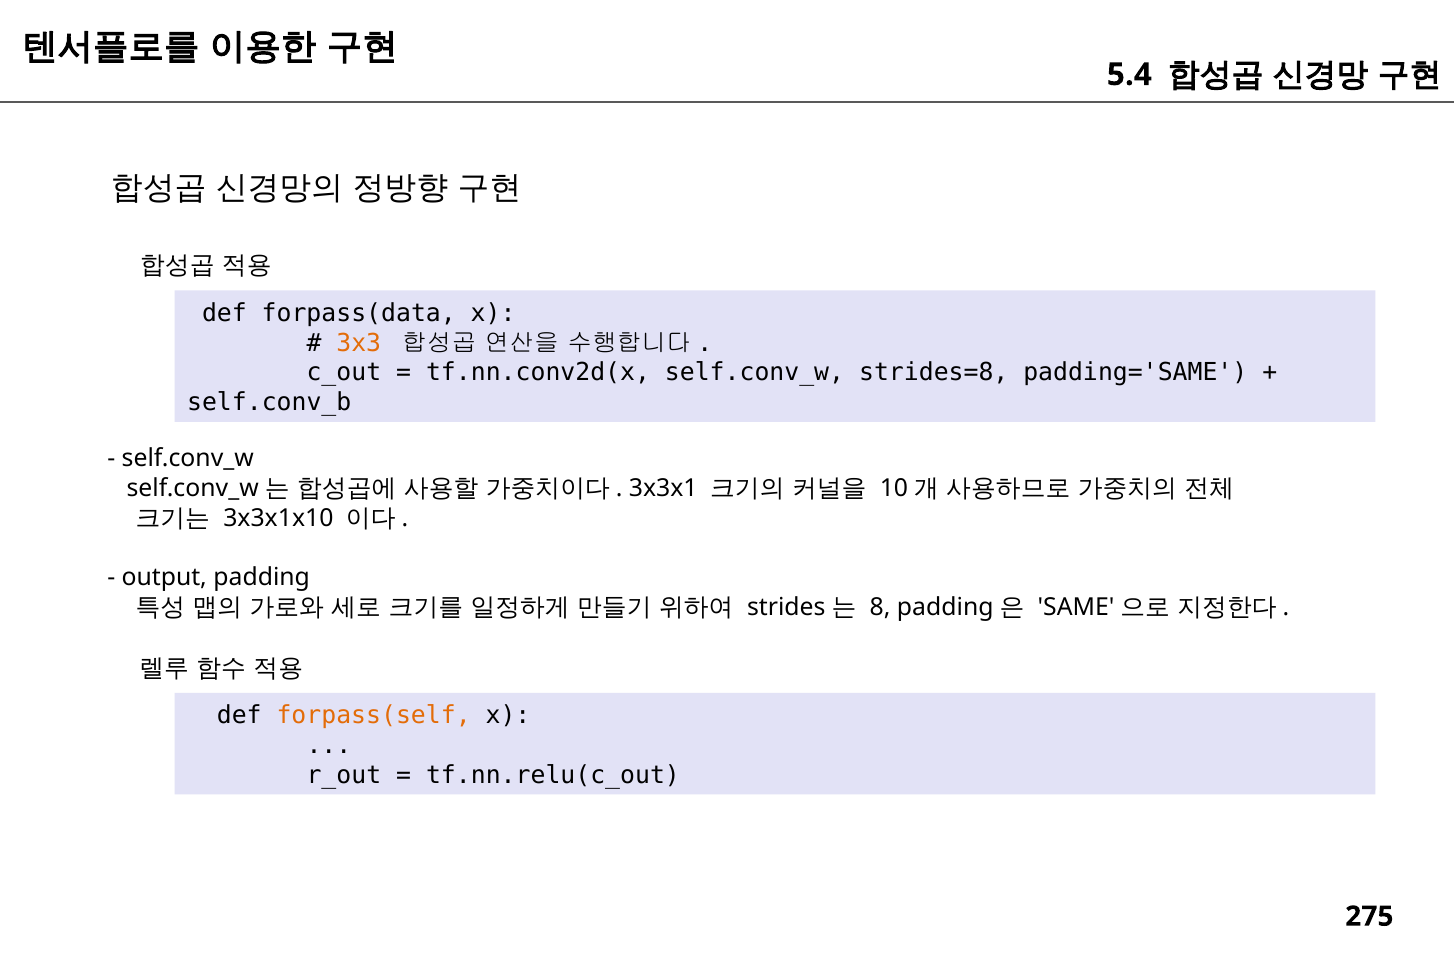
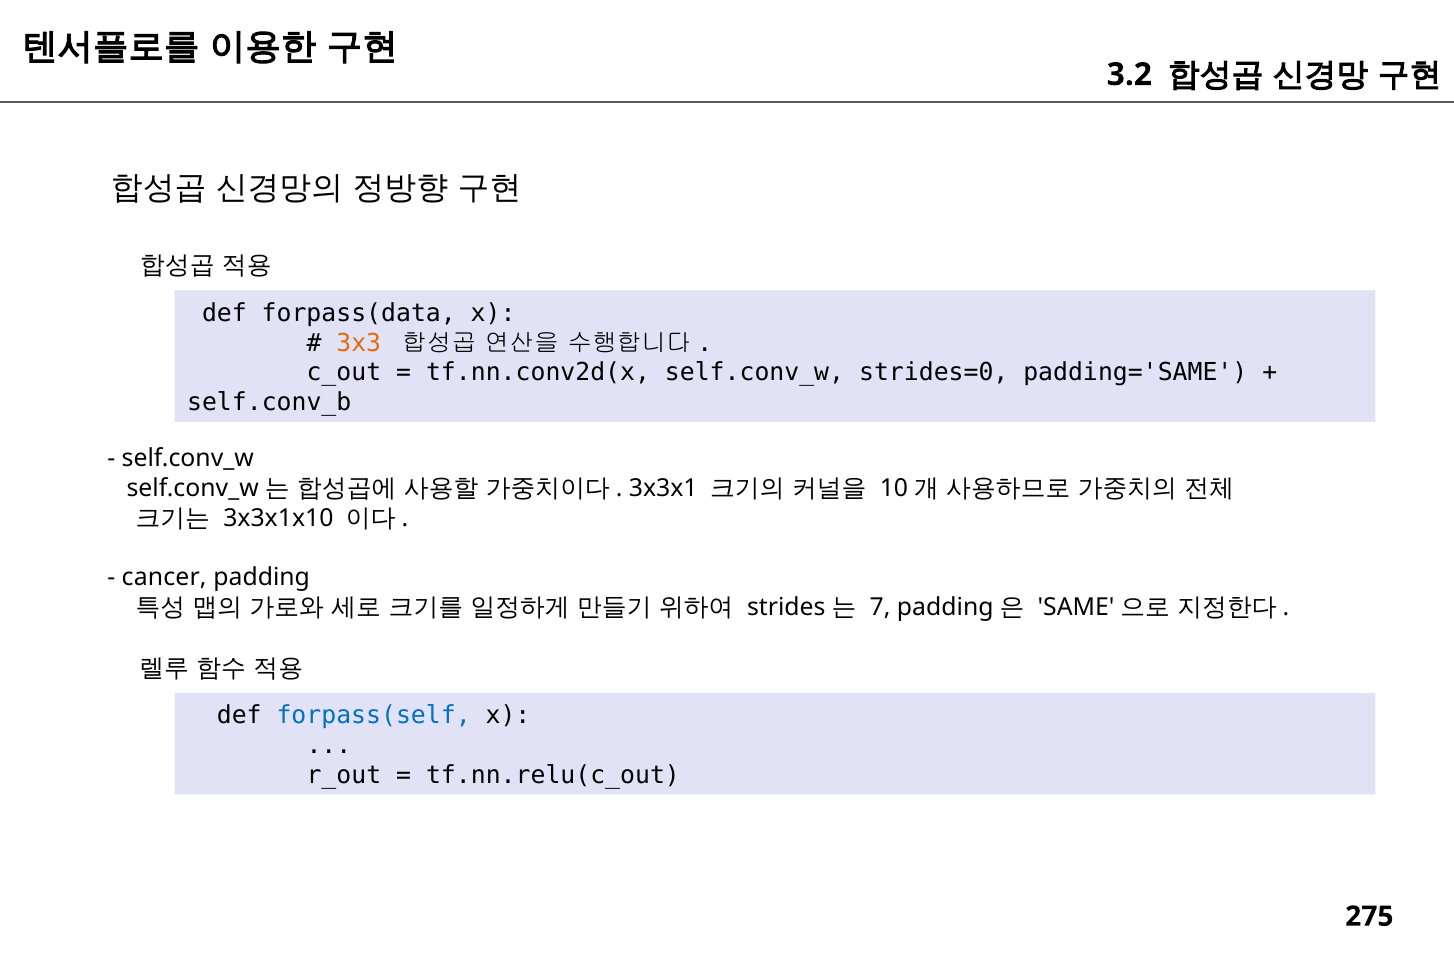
5.4: 5.4 -> 3.2
strides=8: strides=8 -> strides=0
output: output -> cancer
8: 8 -> 7
forpass(self colour: orange -> blue
